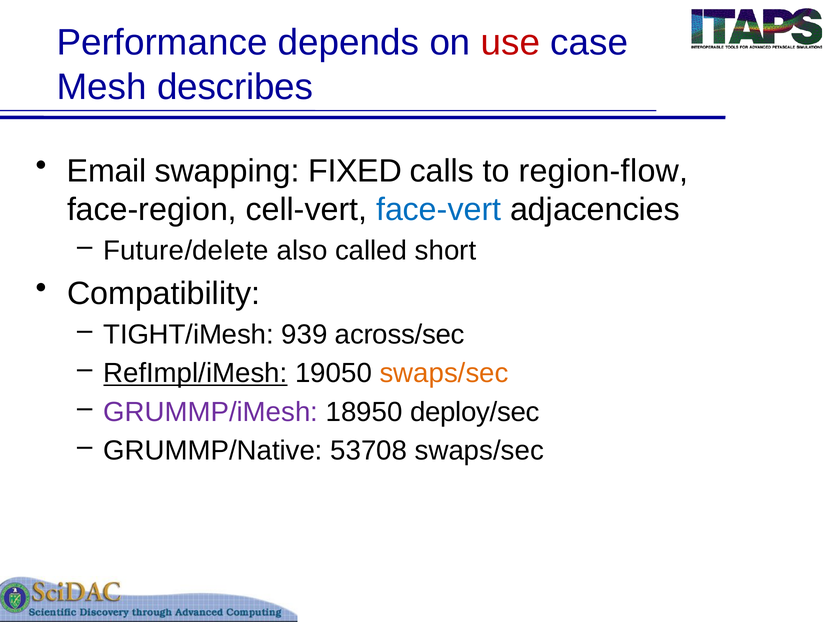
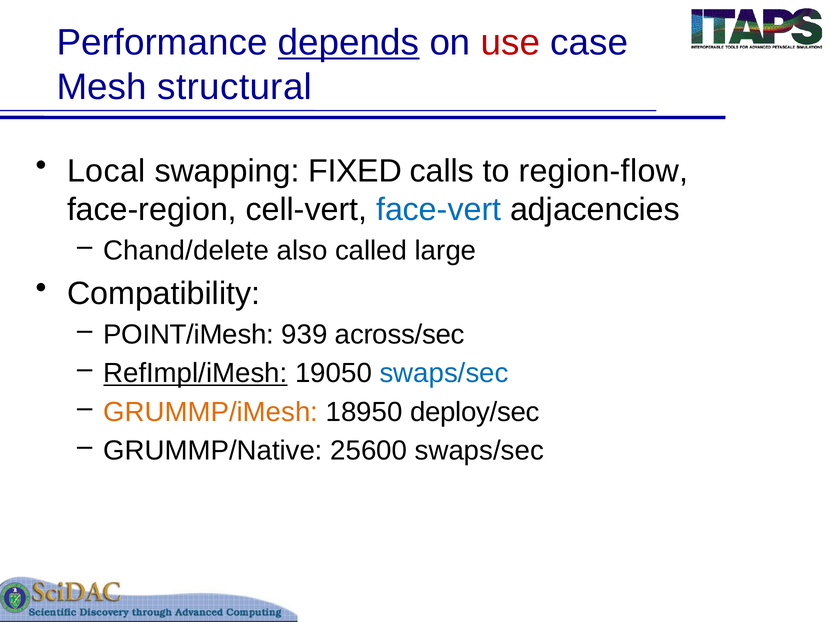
depends underline: none -> present
describes: describes -> structural
Email: Email -> Local
Future/delete: Future/delete -> Chand/delete
short: short -> large
TIGHT/iMesh: TIGHT/iMesh -> POINT/iMesh
swaps/sec at (444, 373) colour: orange -> blue
GRUMMP/iMesh colour: purple -> orange
53708: 53708 -> 25600
